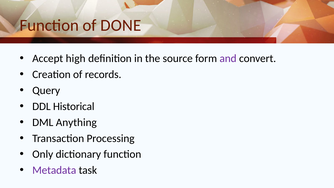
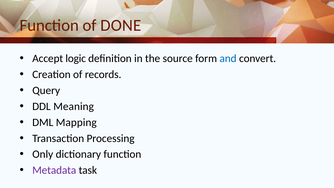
high: high -> logic
and colour: purple -> blue
Historical: Historical -> Meaning
Anything: Anything -> Mapping
